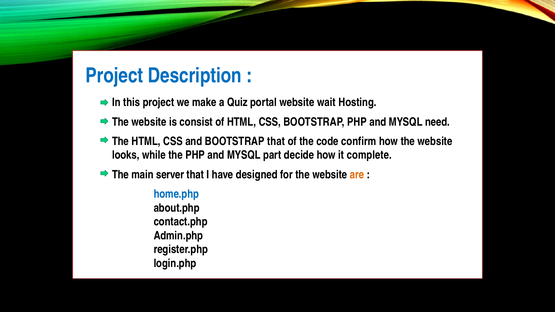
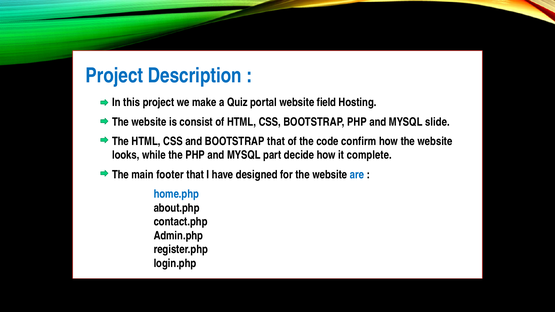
wait: wait -> field
need: need -> slide
server: server -> footer
are colour: orange -> blue
